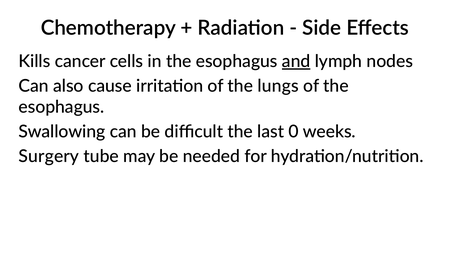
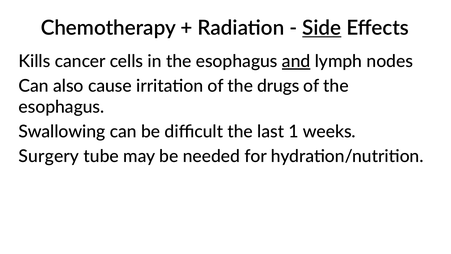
Side underline: none -> present
lungs: lungs -> drugs
0: 0 -> 1
